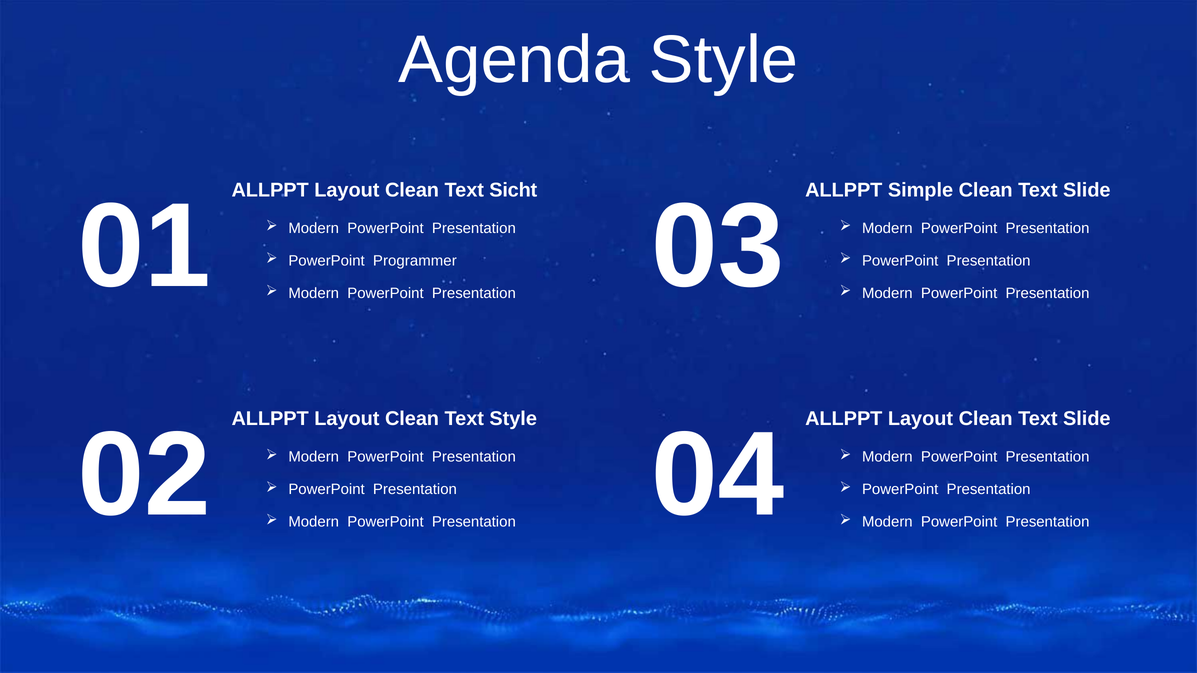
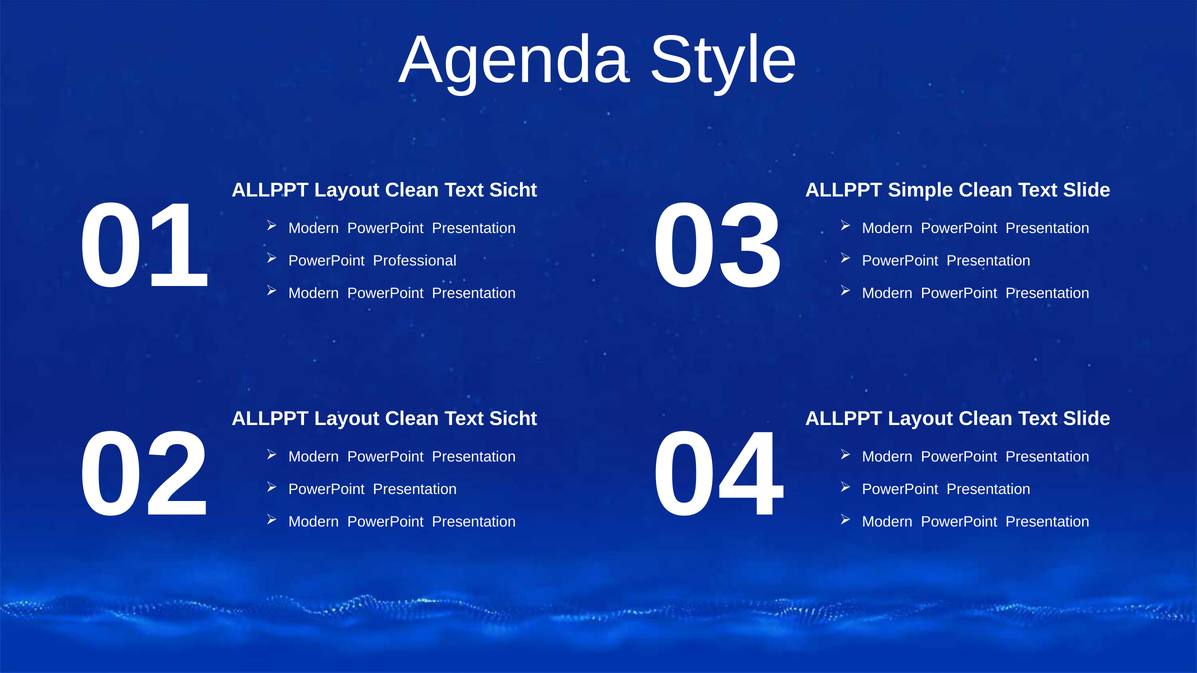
Programmer: Programmer -> Professional
Style at (513, 419): Style -> Sicht
